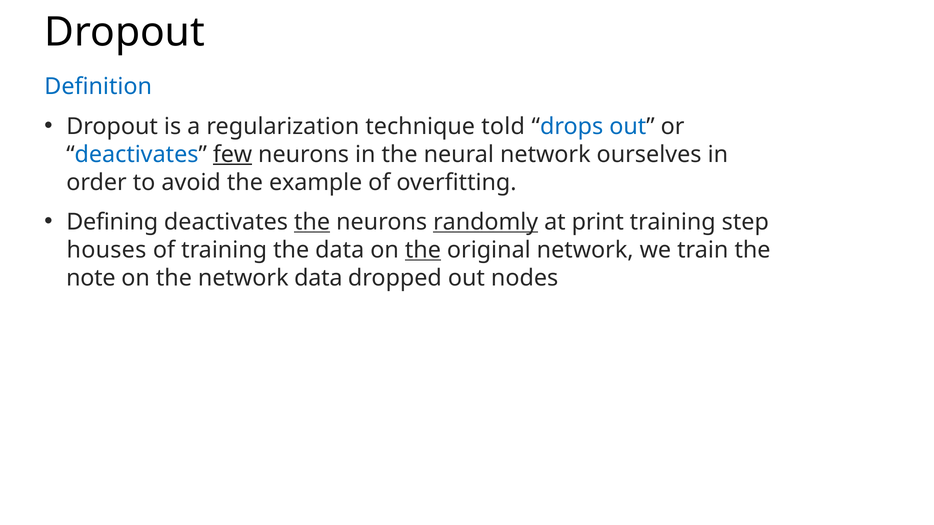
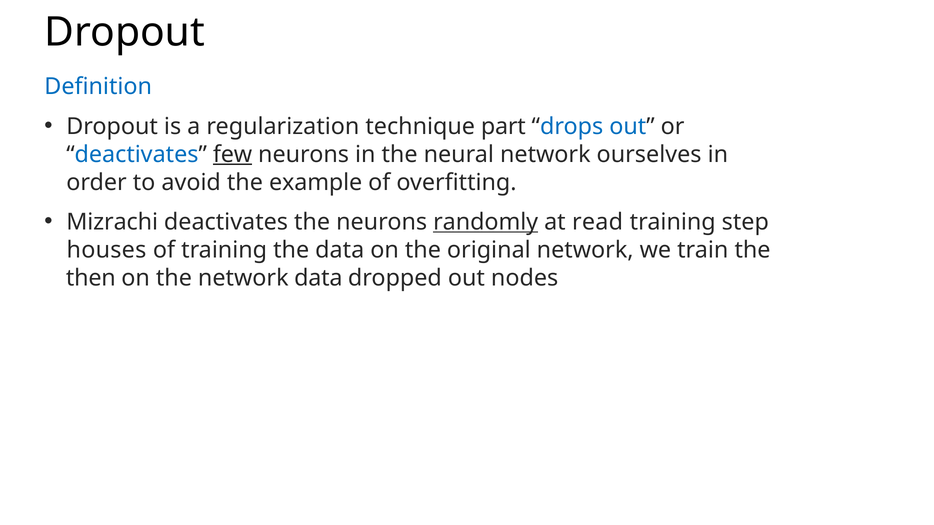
told: told -> part
Defining: Defining -> Mizrachi
the at (312, 222) underline: present -> none
print: print -> read
the at (423, 250) underline: present -> none
note: note -> then
